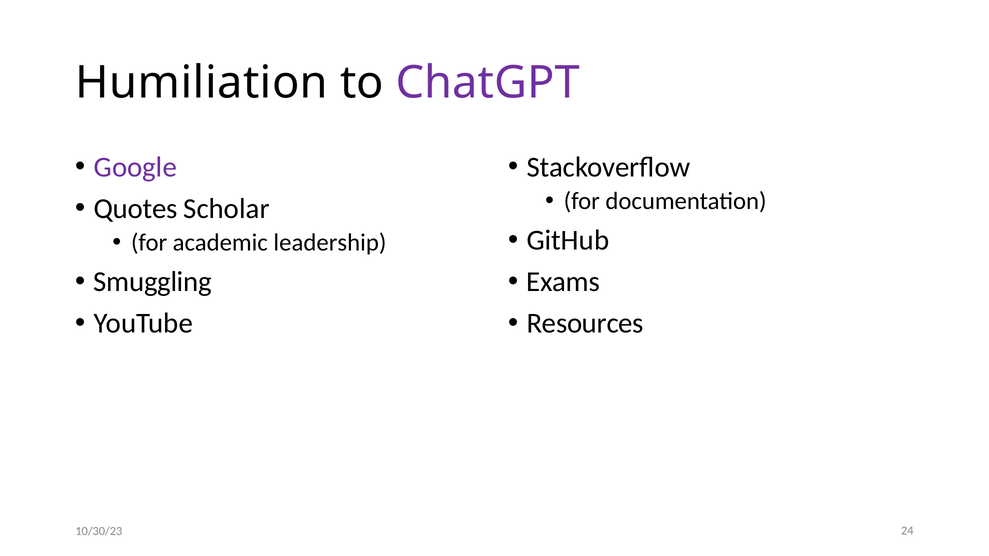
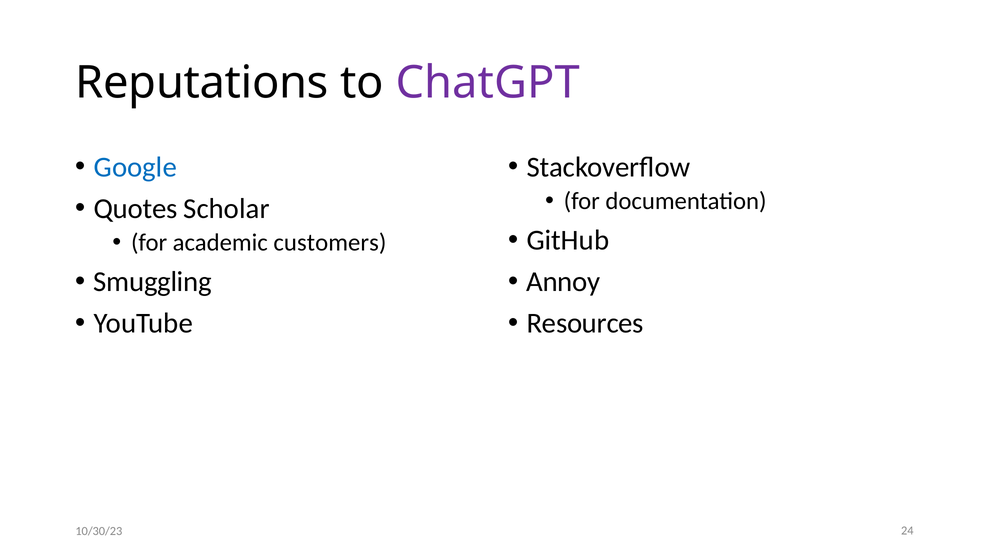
Humiliation: Humiliation -> Reputations
Google colour: purple -> blue
leadership: leadership -> customers
Exams: Exams -> Annoy
